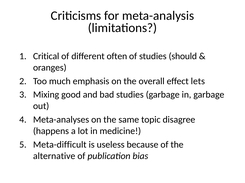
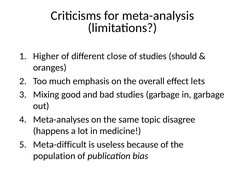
Critical: Critical -> Higher
often: often -> close
alternative: alternative -> population
